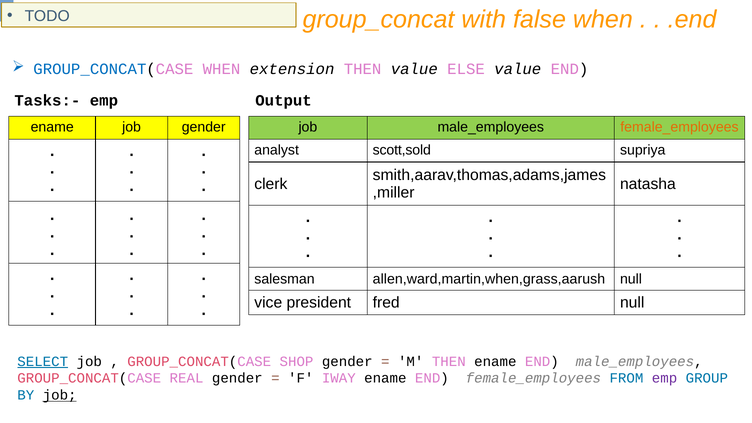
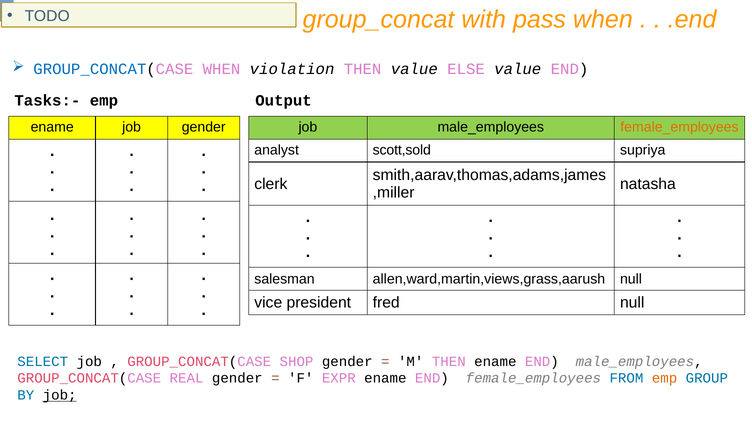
false: false -> pass
extension: extension -> violation
allen,ward,martin,when,grass,aarush: allen,ward,martin,when,grass,aarush -> allen,ward,martin,views,grass,aarush
SELECT underline: present -> none
IWAY: IWAY -> EXPR
emp at (665, 378) colour: purple -> orange
